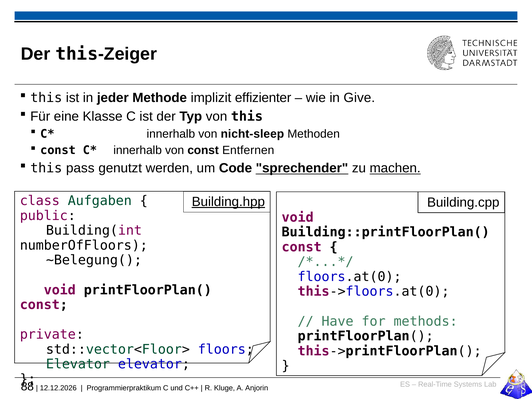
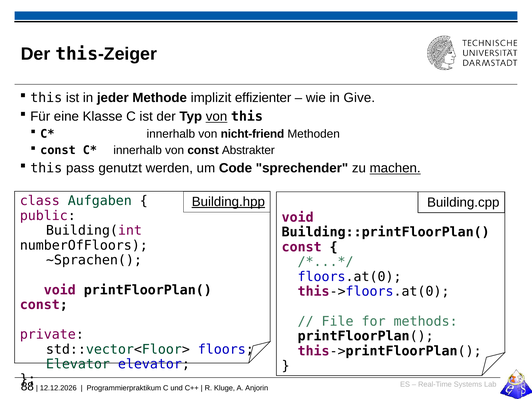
von at (216, 117) underline: none -> present
nicht-sleep: nicht-sleep -> nicht-friend
Entfernen: Entfernen -> Abstrakter
sprechender underline: present -> none
~Belegung(: ~Belegung( -> ~Sprachen(
Have: Have -> File
